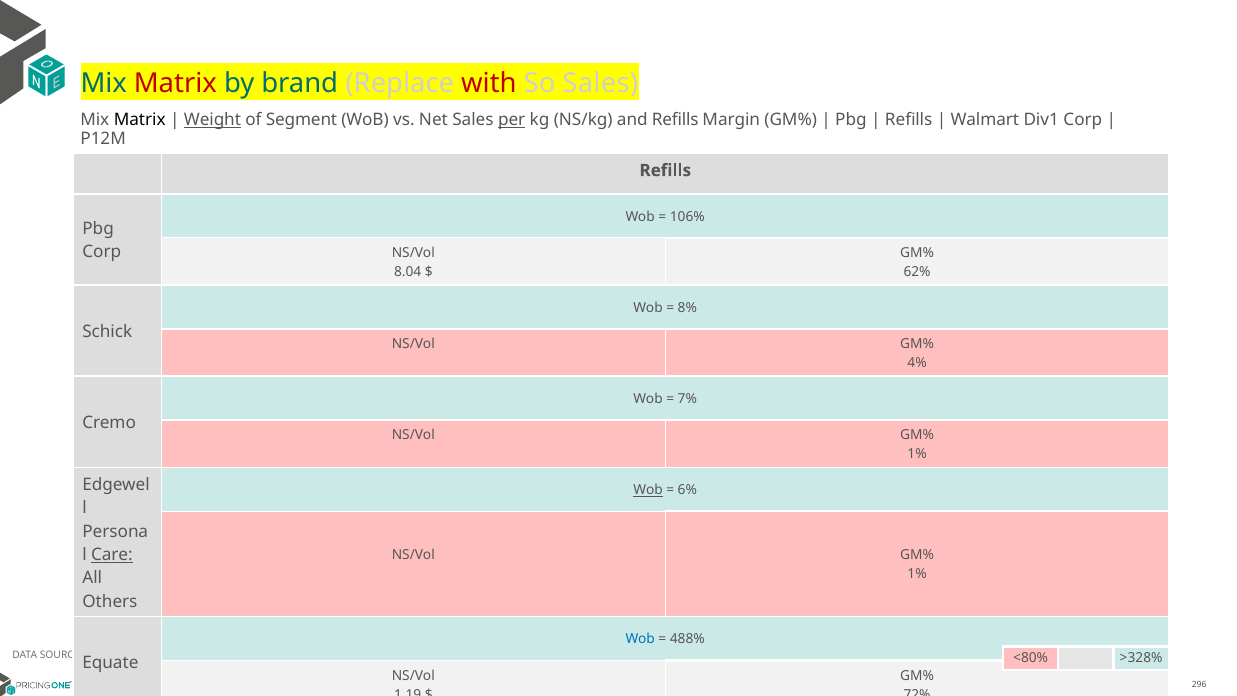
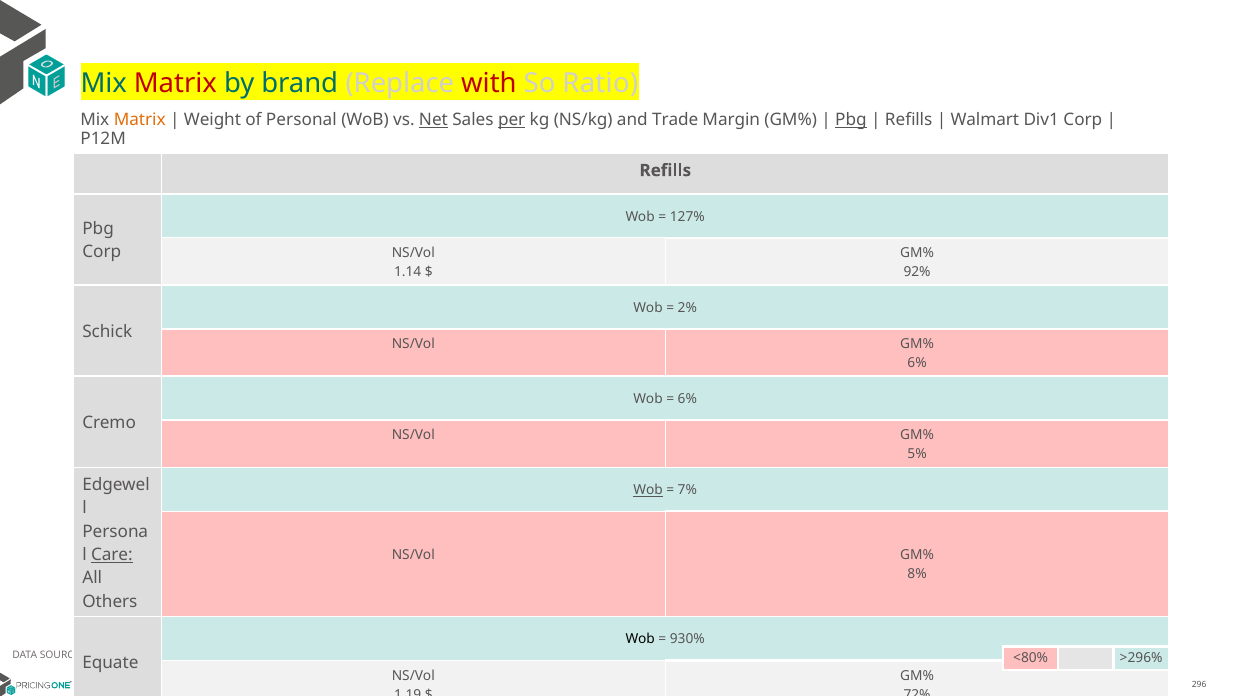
So Sales: Sales -> Ratio
Matrix at (140, 120) colour: black -> orange
Weight underline: present -> none
Segment: Segment -> Personal
Net underline: none -> present
and Refills: Refills -> Trade
Pbg at (851, 120) underline: none -> present
106%: 106% -> 127%
8.04: 8.04 -> 1.14
62%: 62% -> 92%
8%: 8% -> 2%
4% at (917, 363): 4% -> 6%
7% at (687, 399): 7% -> 6%
1% at (917, 454): 1% -> 5%
6%: 6% -> 7%
1% at (917, 574): 1% -> 8%
Wob at (640, 639) colour: blue -> black
488%: 488% -> 930%
>328%: >328% -> >296%
